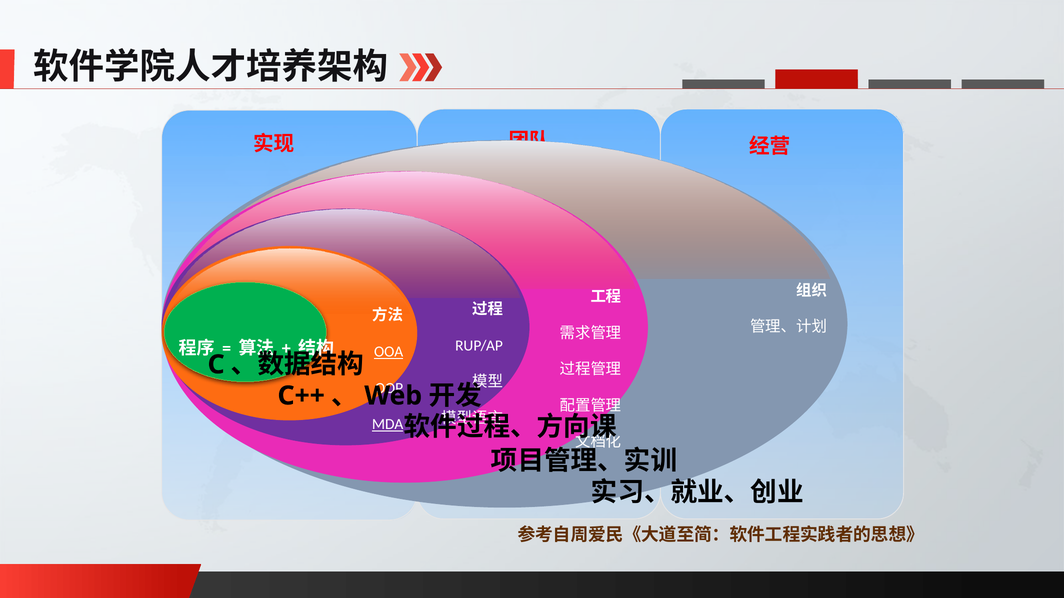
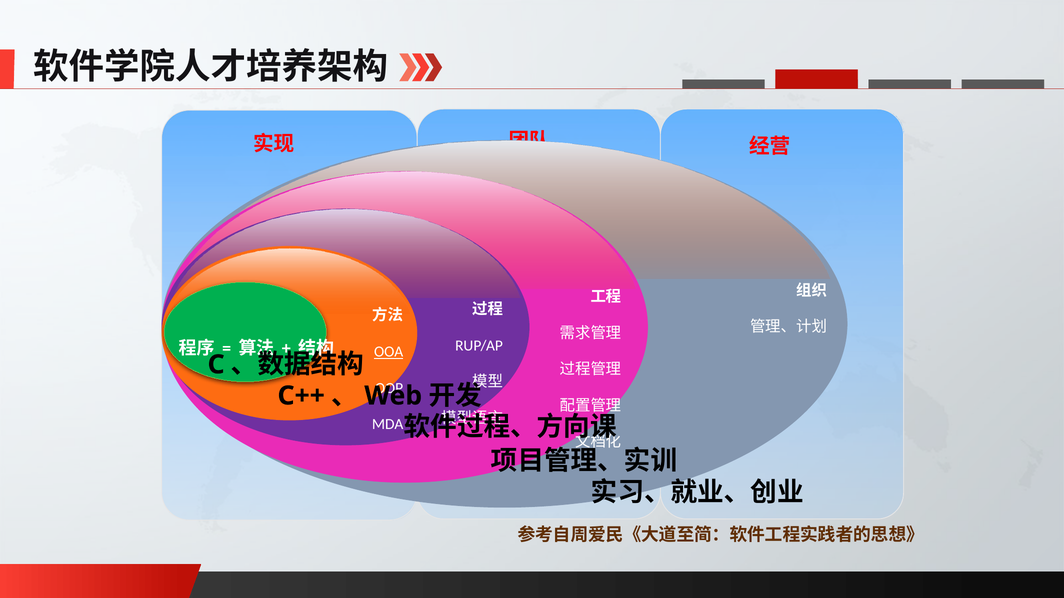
MDA underline: present -> none
